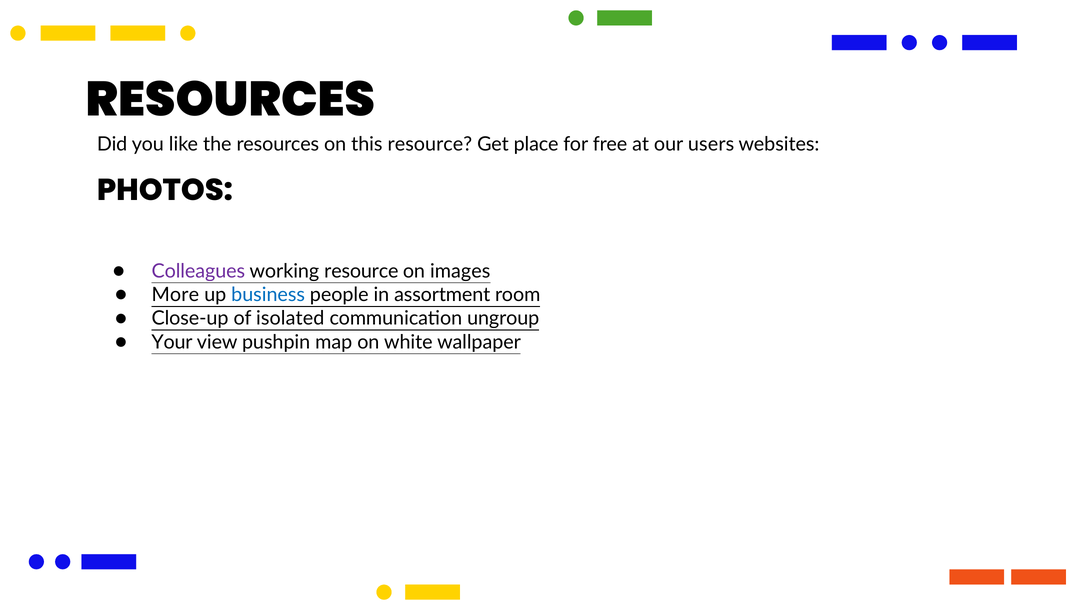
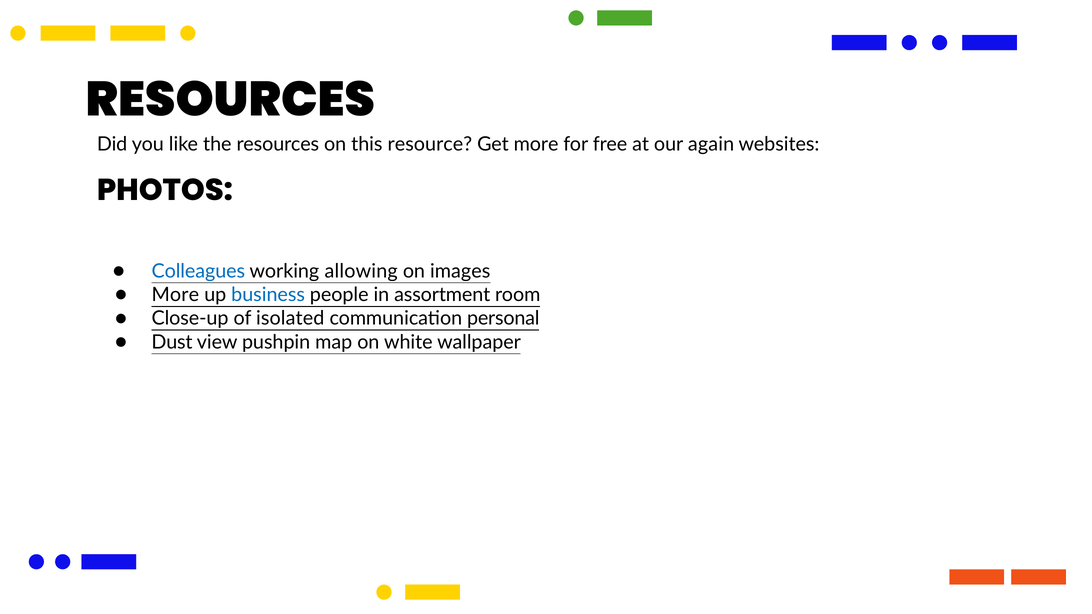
Get place: place -> more
users: users -> again
Colleagues colour: purple -> blue
working resource: resource -> allowing
ungroup: ungroup -> personal
Your: Your -> Dust
